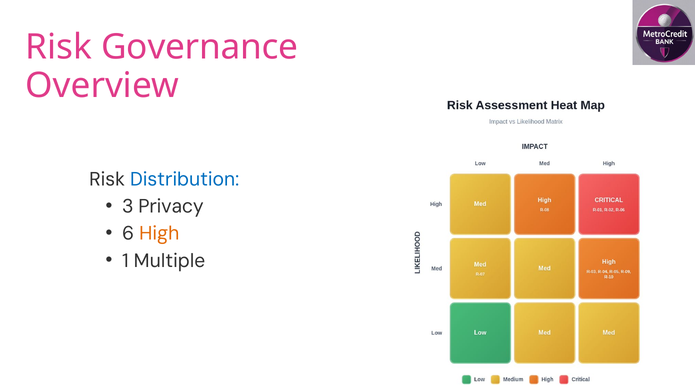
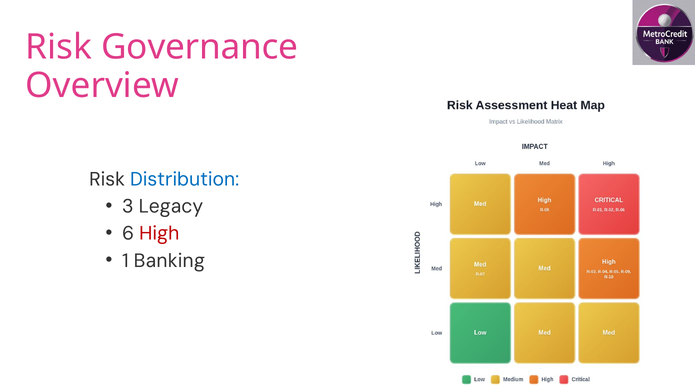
Privacy: Privacy -> Legacy
High colour: orange -> red
Multiple: Multiple -> Banking
